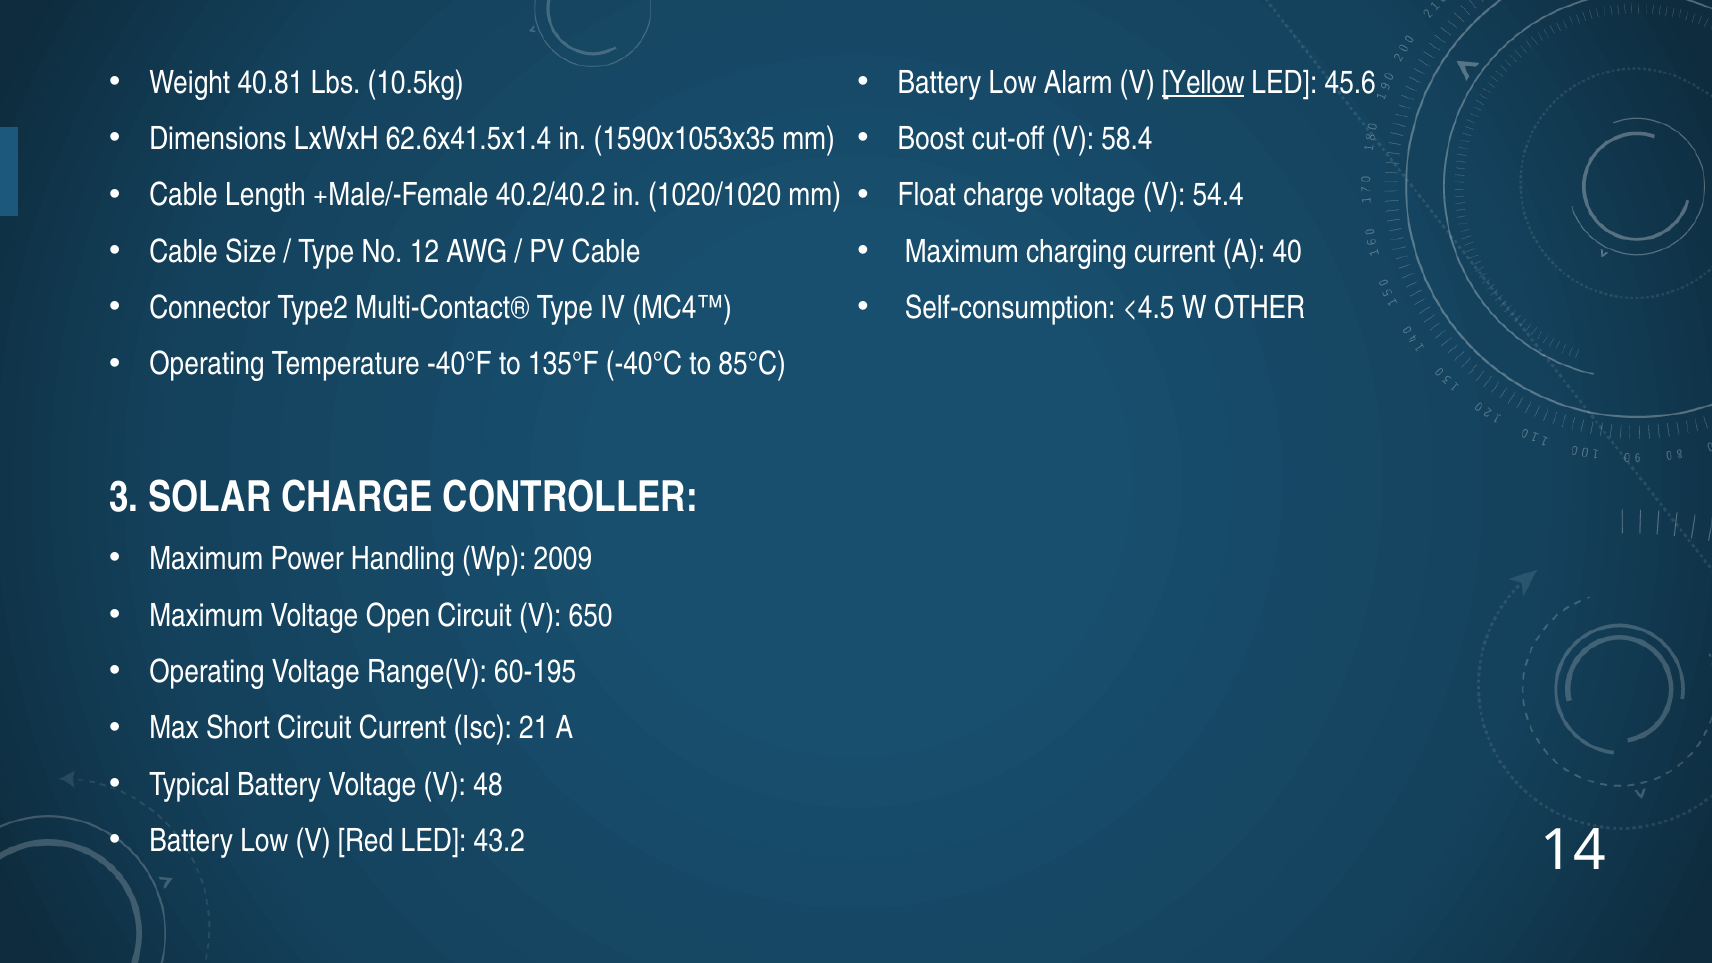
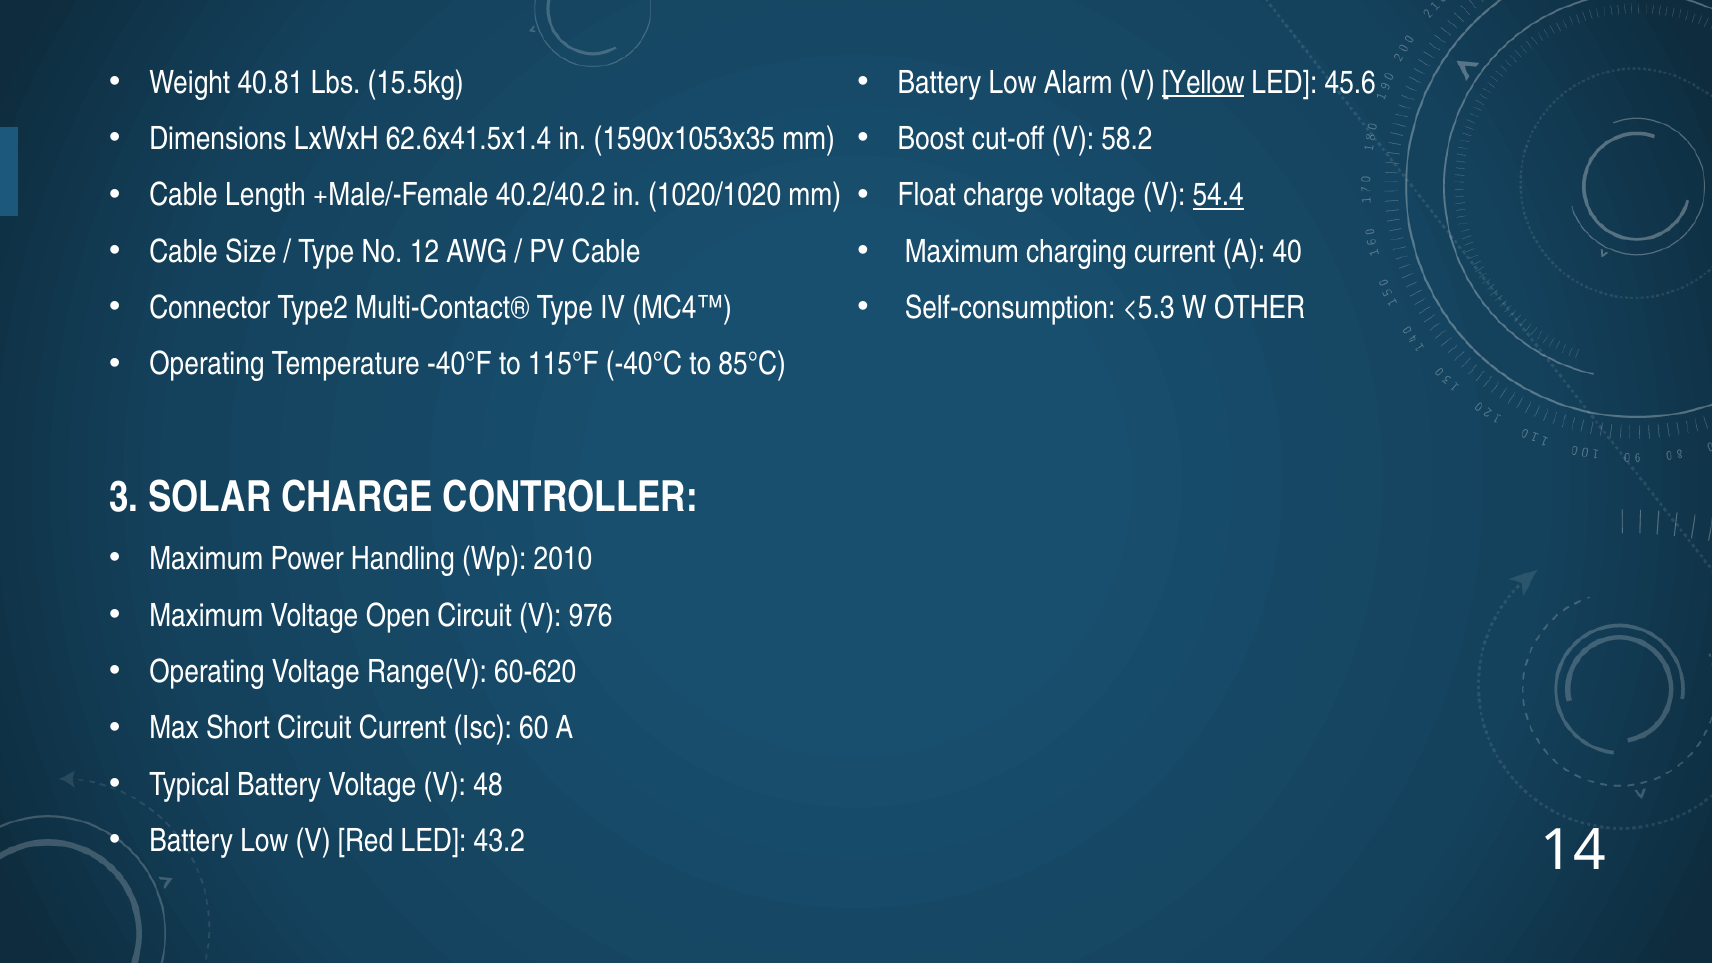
10.5kg: 10.5kg -> 15.5kg
58.4: 58.4 -> 58.2
54.4 underline: none -> present
<4.5: <4.5 -> <5.3
135°F: 135°F -> 115°F
2009: 2009 -> 2010
650: 650 -> 976
60-195: 60-195 -> 60-620
21: 21 -> 60
